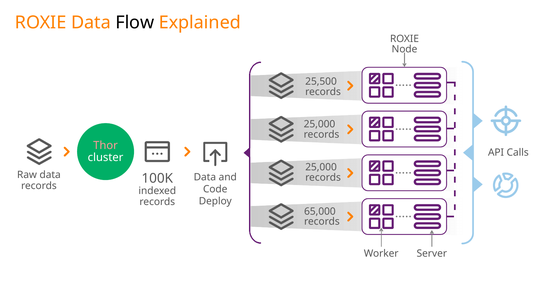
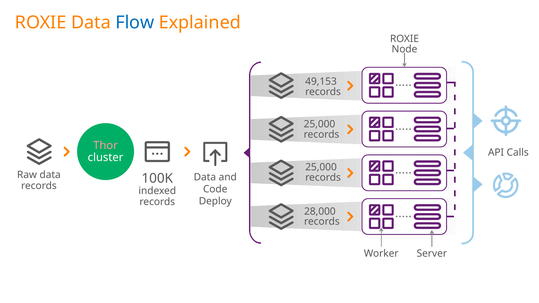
Flow colour: black -> blue
25,500: 25,500 -> 49,153
65,000: 65,000 -> 28,000
